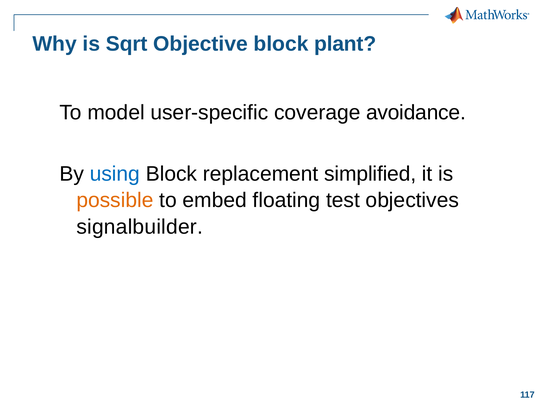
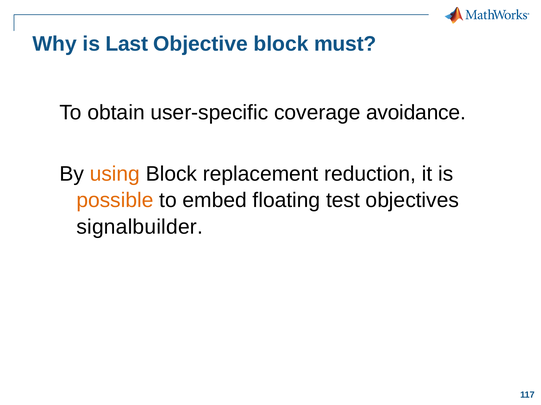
Sqrt: Sqrt -> Last
plant: plant -> must
model: model -> obtain
using colour: blue -> orange
simplified: simplified -> reduction
